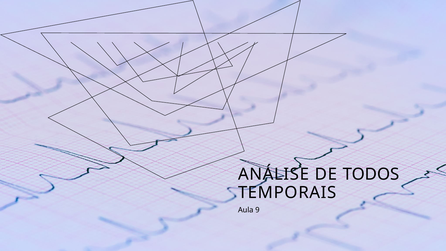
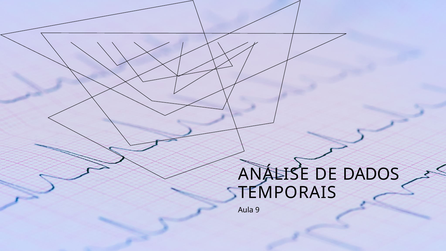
TODOS: TODOS -> DADOS
